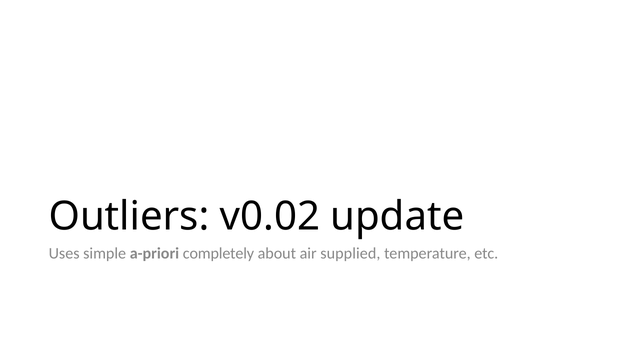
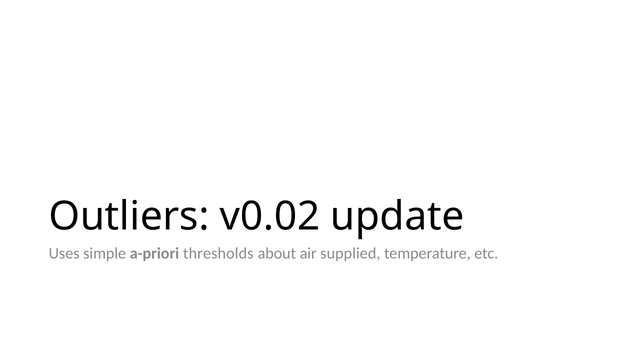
completely: completely -> thresholds
